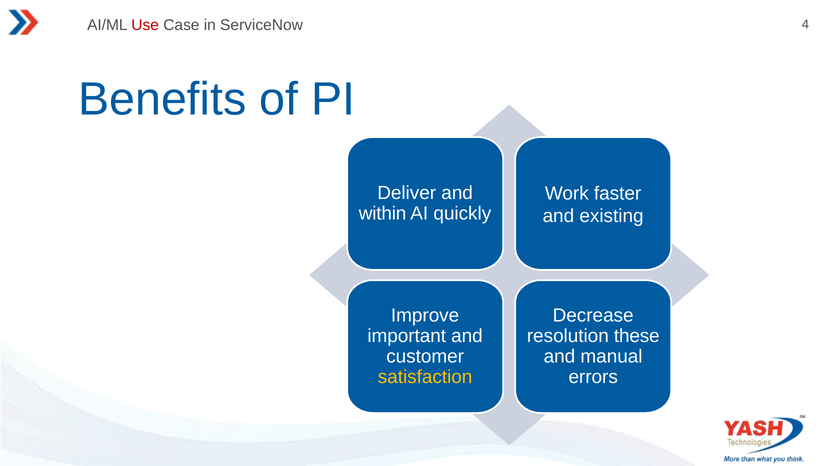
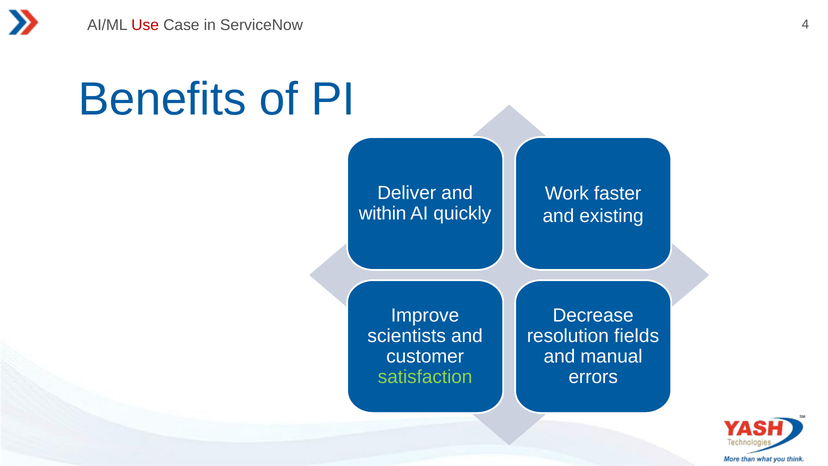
important: important -> scientists
these: these -> fields
satisfaction colour: yellow -> light green
